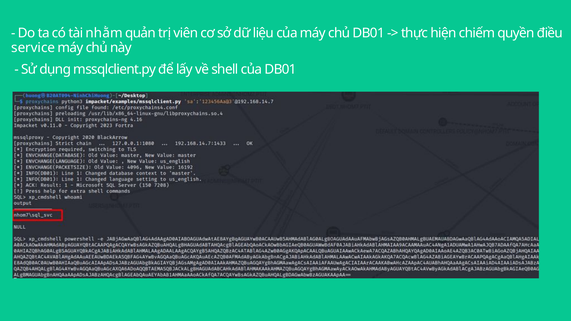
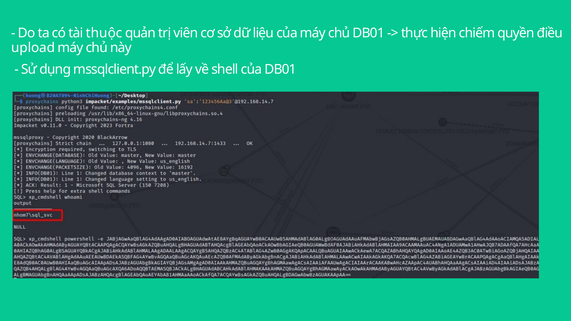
nhằm: nhằm -> thuộc
service: service -> upload
